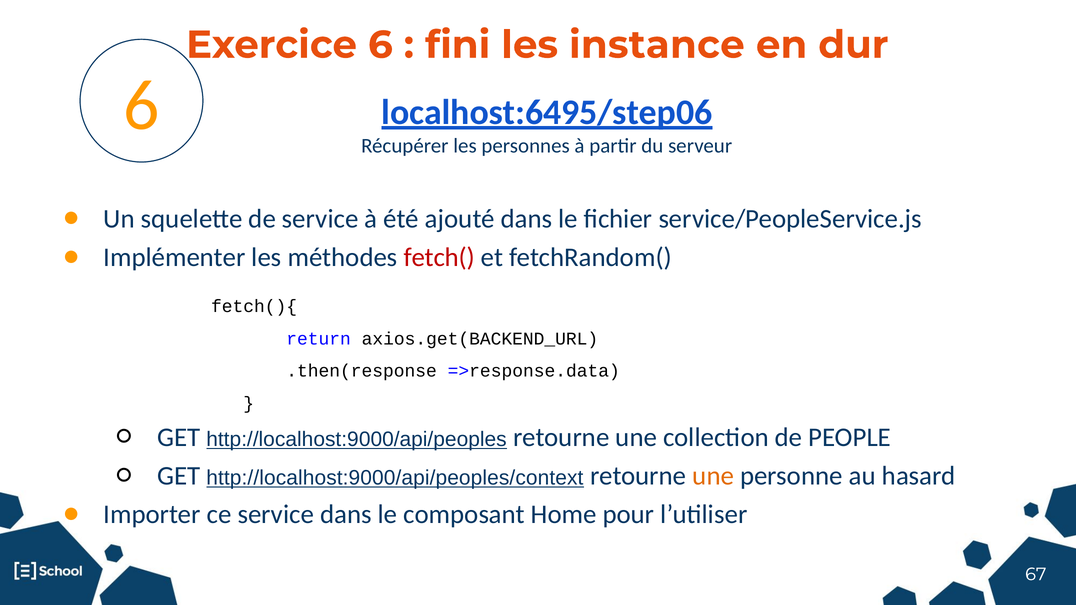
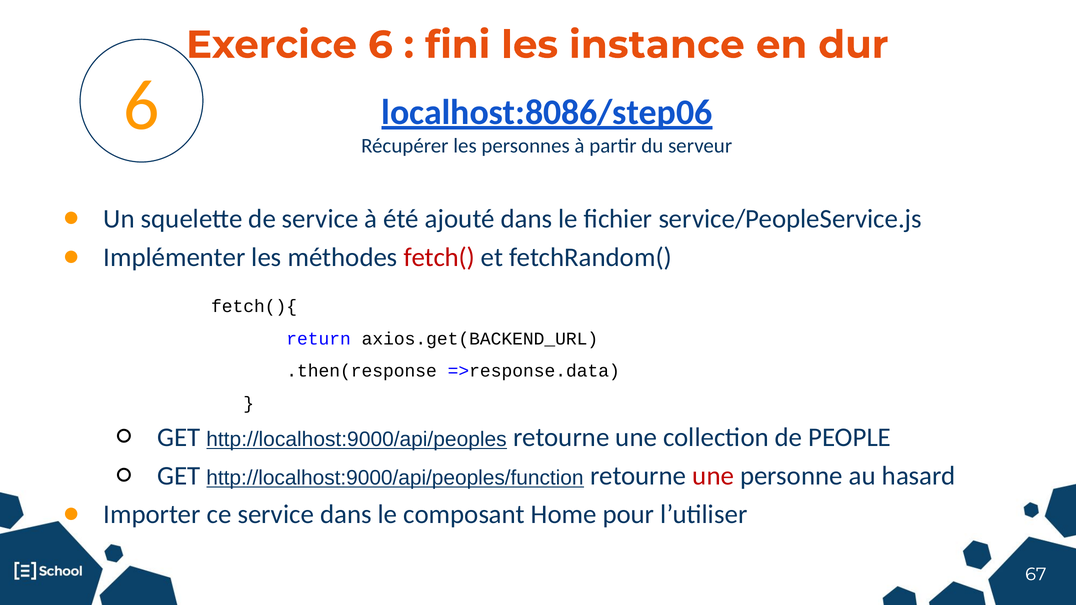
localhost:6495/step06: localhost:6495/step06 -> localhost:8086/step06
http://localhost:9000/api/peoples/context: http://localhost:9000/api/peoples/context -> http://localhost:9000/api/peoples/function
une at (713, 476) colour: orange -> red
